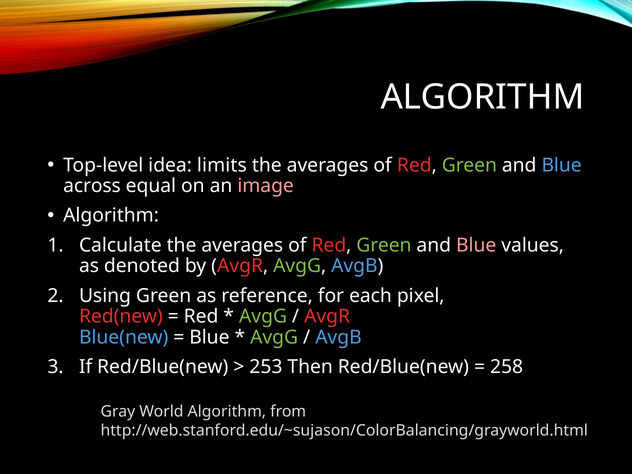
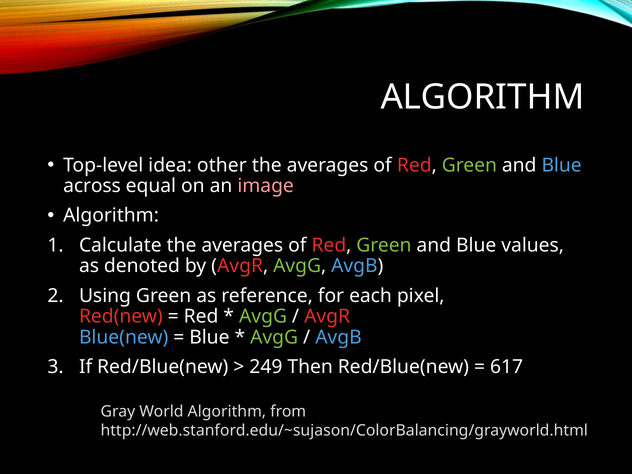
limits: limits -> other
Blue at (476, 245) colour: pink -> white
253: 253 -> 249
258: 258 -> 617
